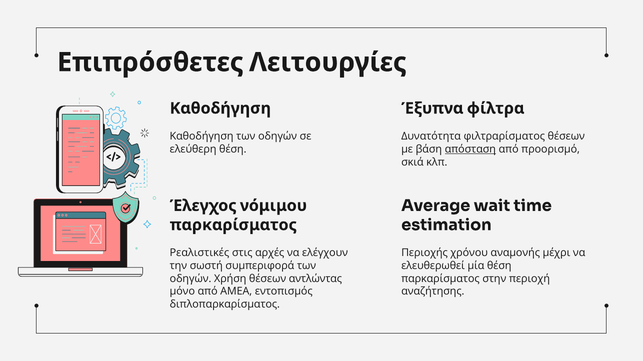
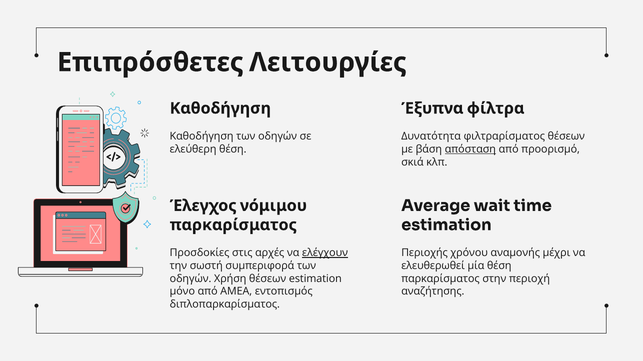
Ρεαλιστικές: Ρεαλιστικές -> Προσδοκίες
ελέγχουν underline: none -> present
θέσεων αντλώντας: αντλώντας -> estimation
